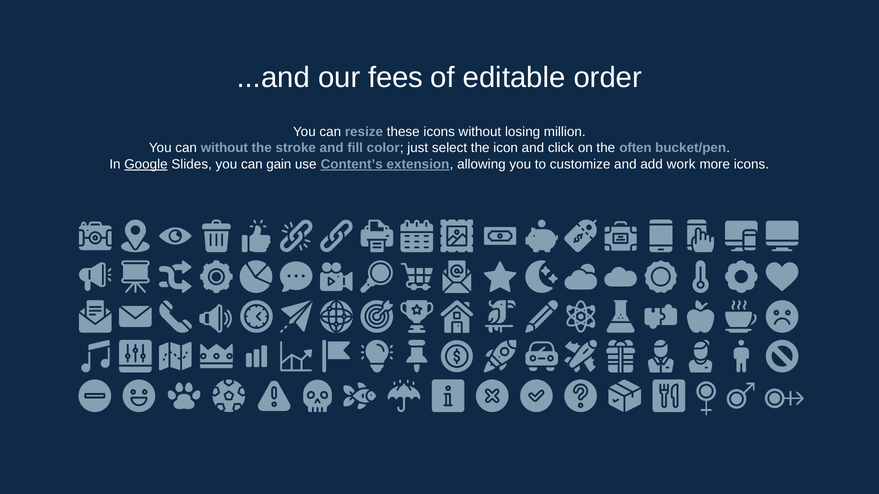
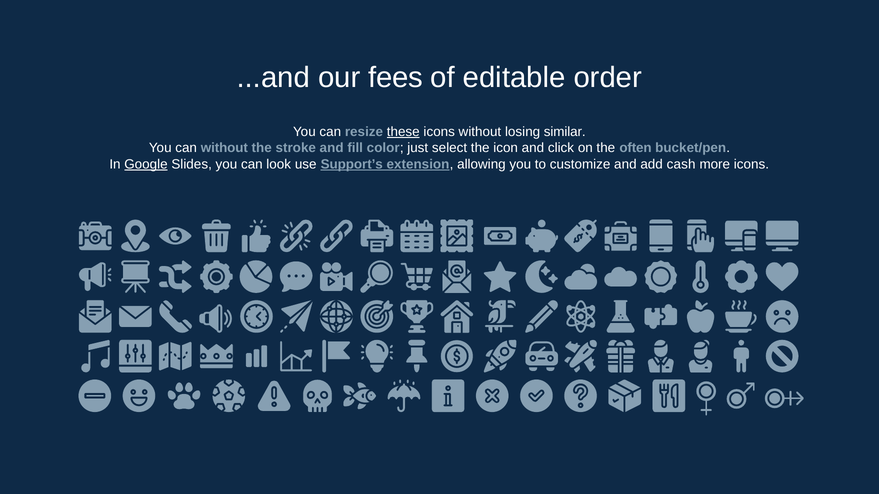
these underline: none -> present
million: million -> similar
gain: gain -> look
Content’s: Content’s -> Support’s
work: work -> cash
